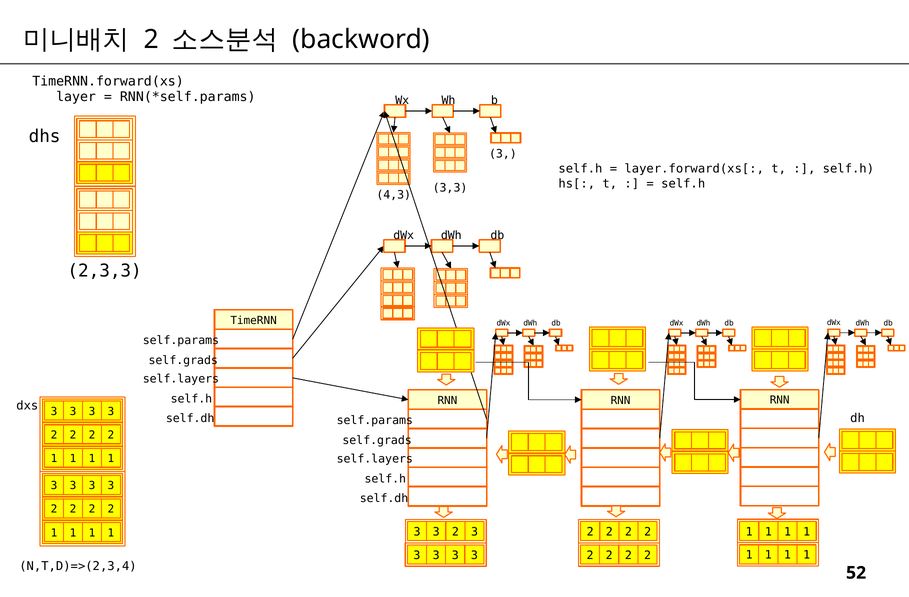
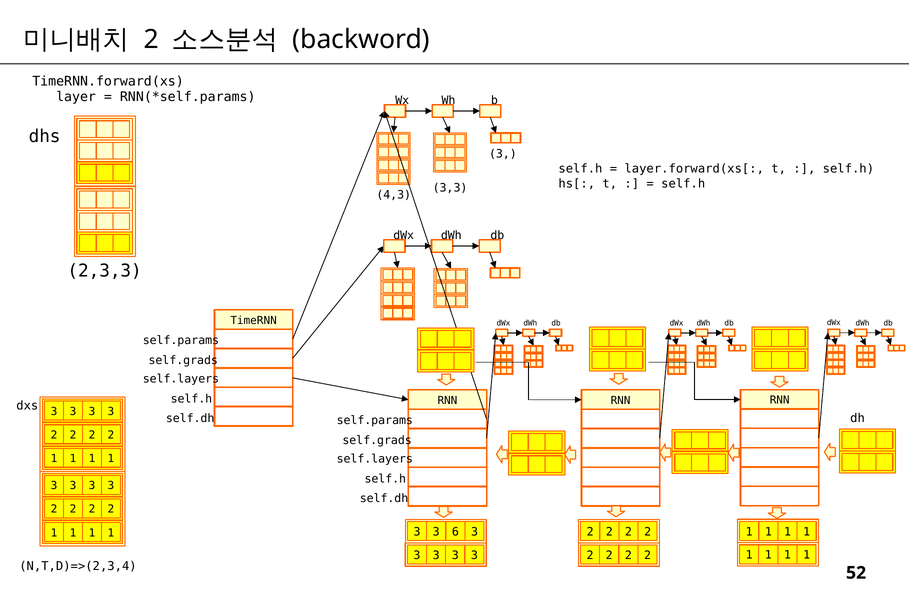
2 at (455, 532): 2 -> 6
